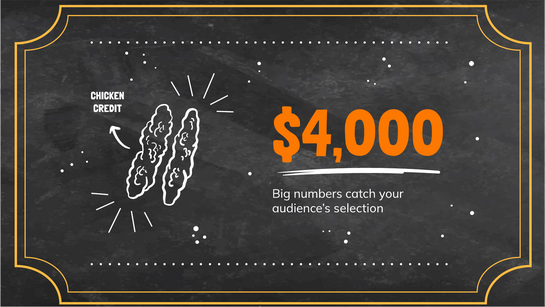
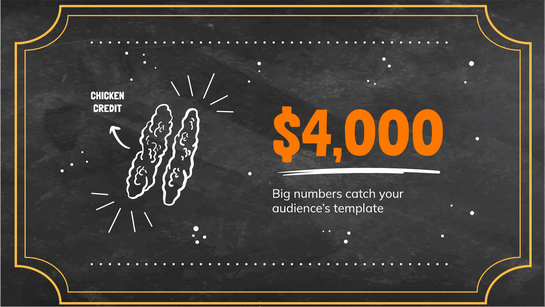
selection: selection -> template
